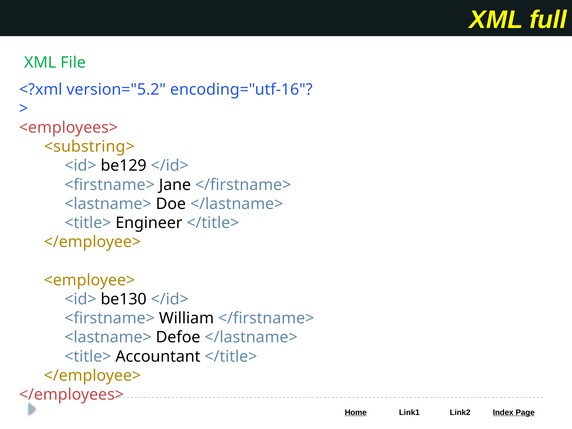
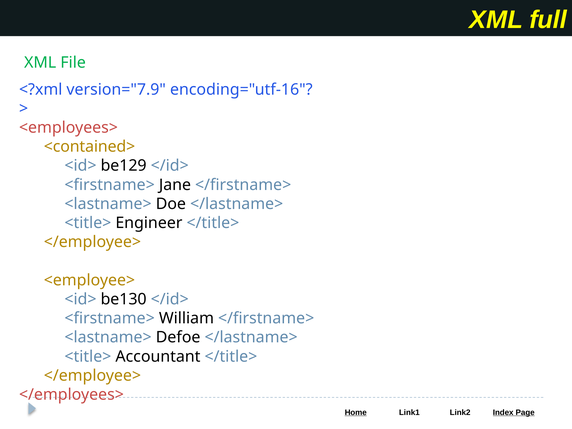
version="5.2: version="5.2 -> version="7.9
<substring>: <substring> -> <contained>
